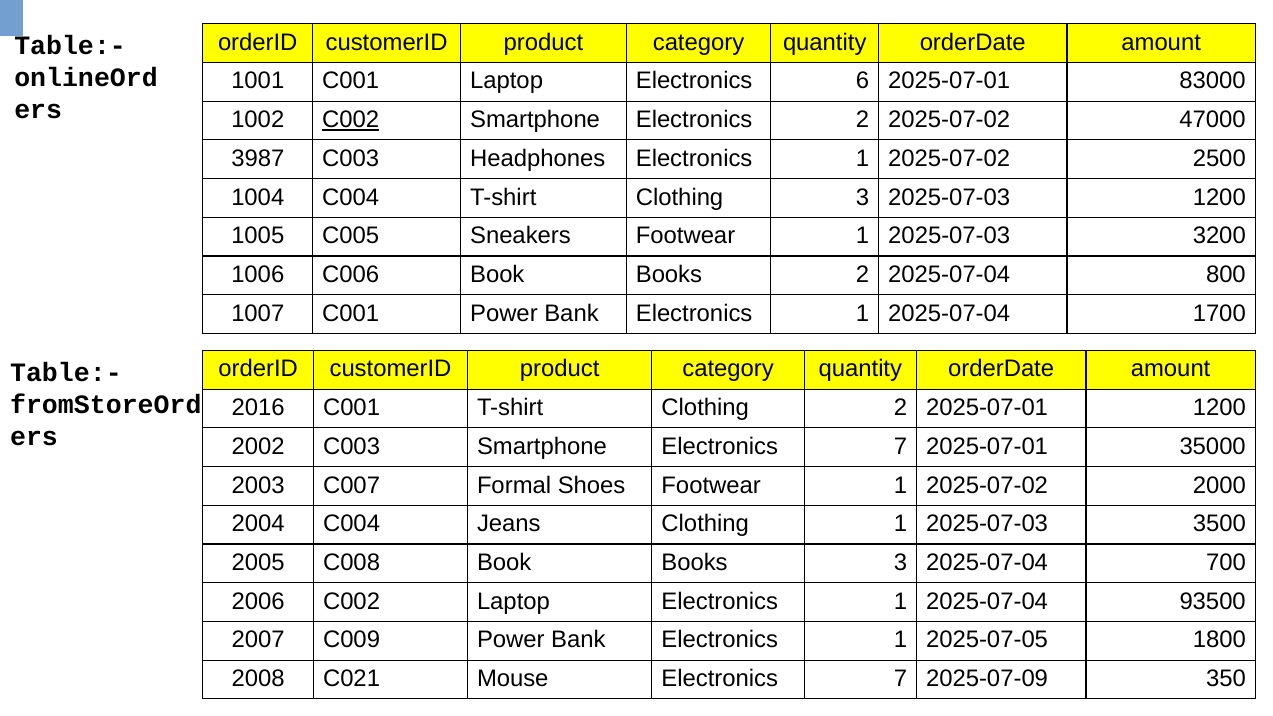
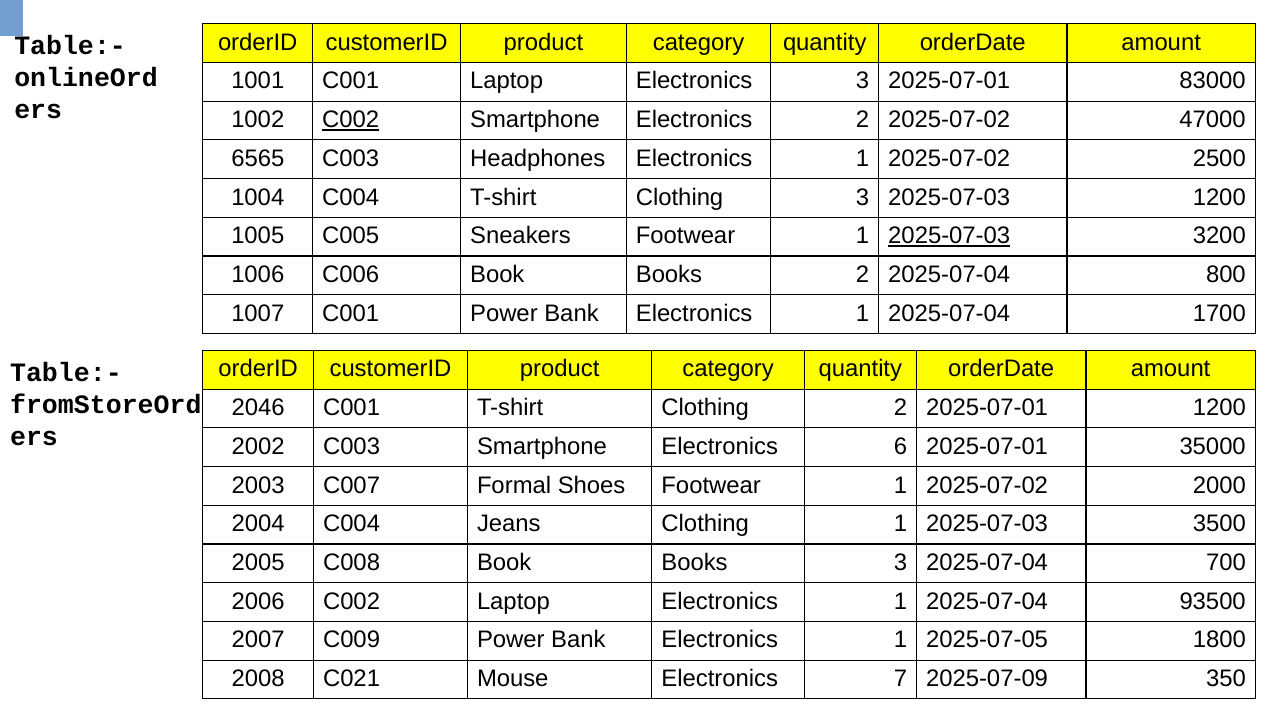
Electronics 6: 6 -> 3
3987: 3987 -> 6565
2025-07-03 at (949, 236) underline: none -> present
2016: 2016 -> 2046
Smartphone Electronics 7: 7 -> 6
